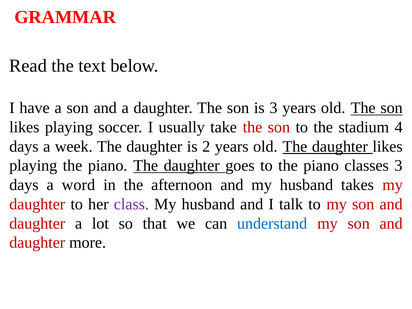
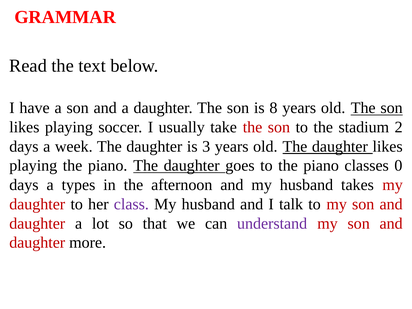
is 3: 3 -> 8
4: 4 -> 2
2: 2 -> 3
classes 3: 3 -> 0
word: word -> types
understand colour: blue -> purple
